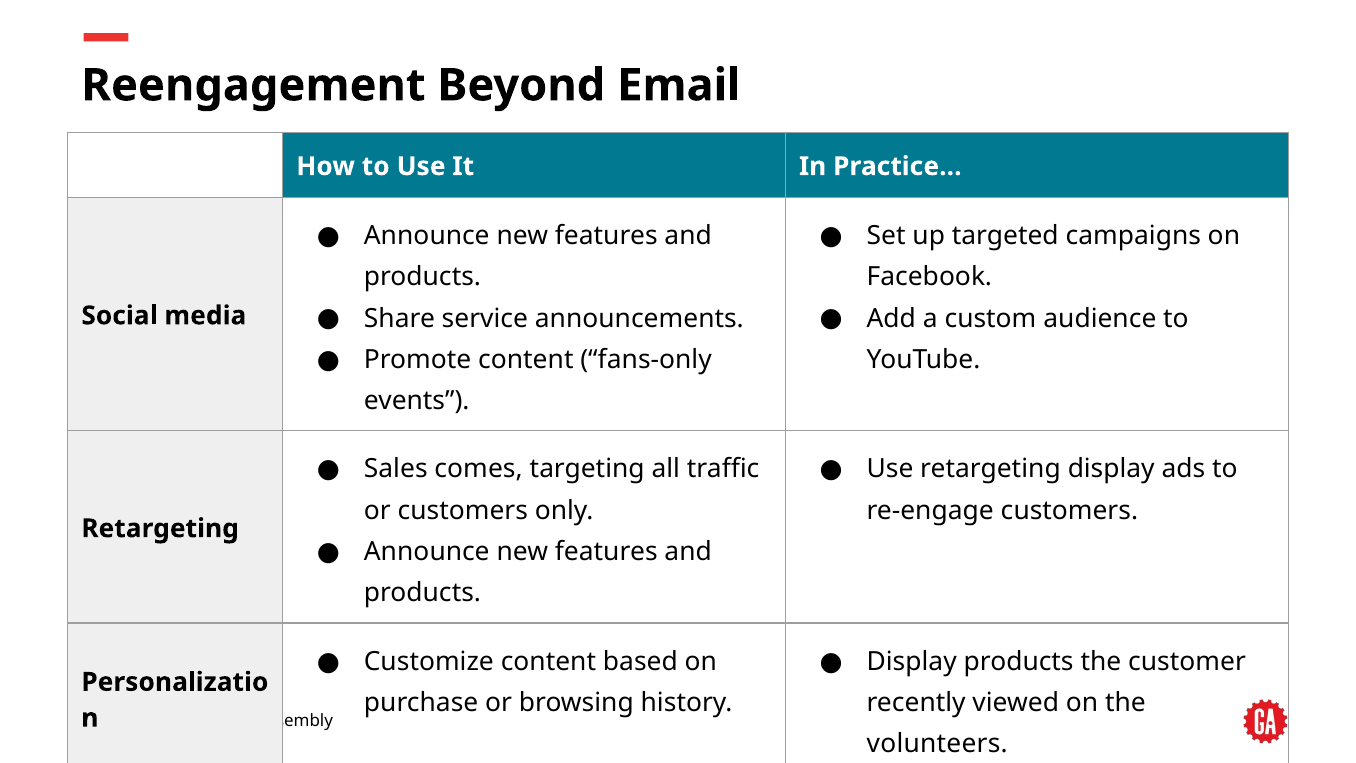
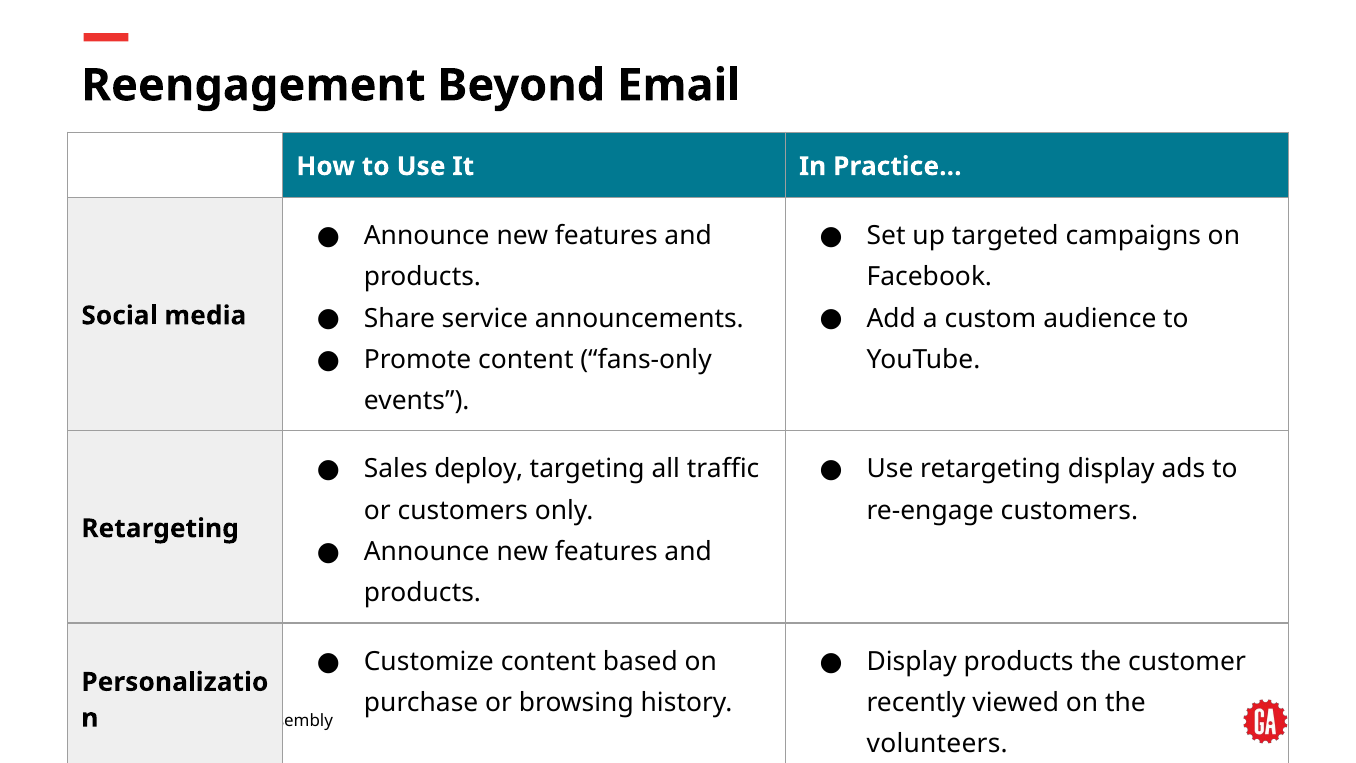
comes: comes -> deploy
